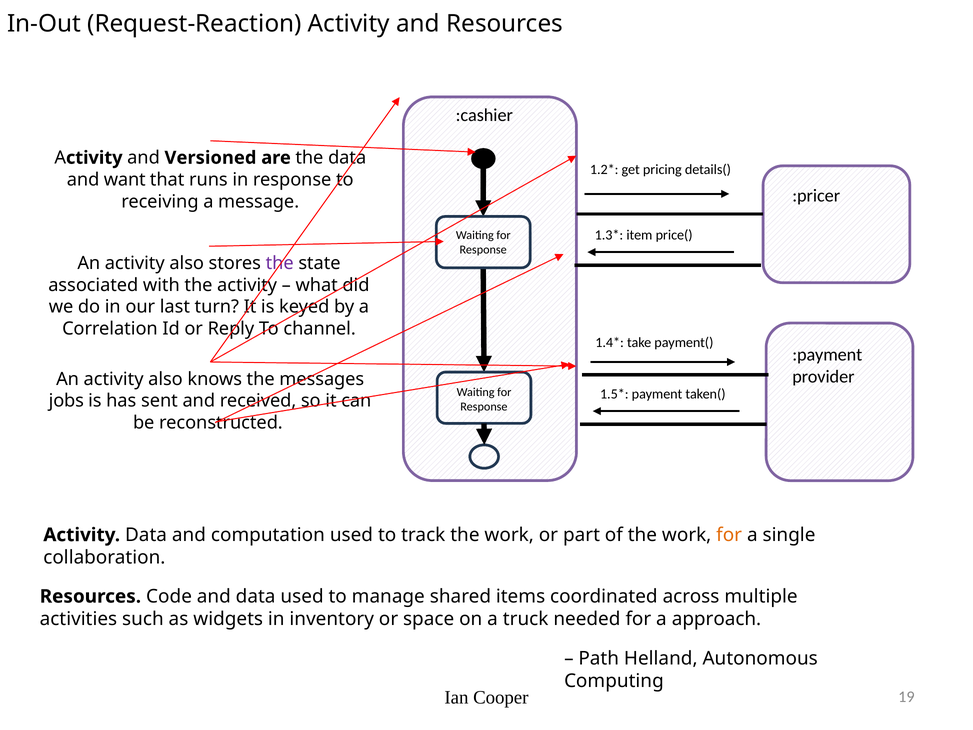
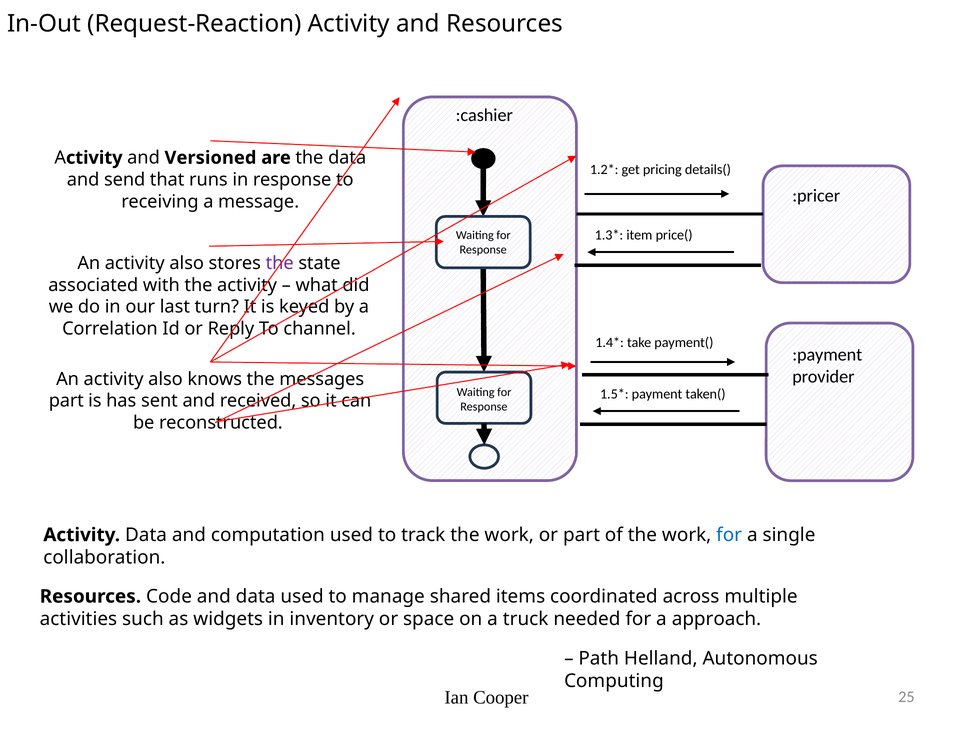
want: want -> send
jobs at (66, 401): jobs -> part
for at (729, 535) colour: orange -> blue
19: 19 -> 25
